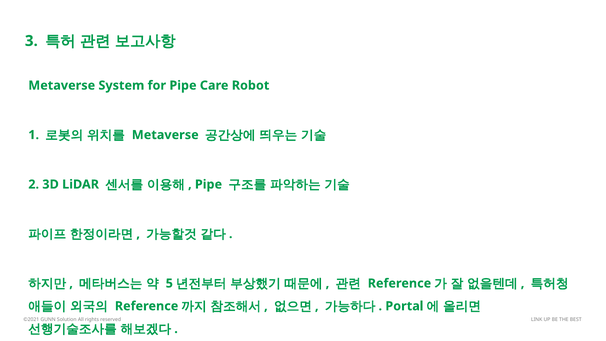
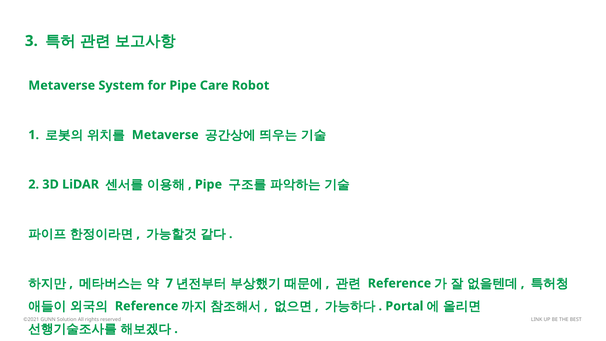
5: 5 -> 7
